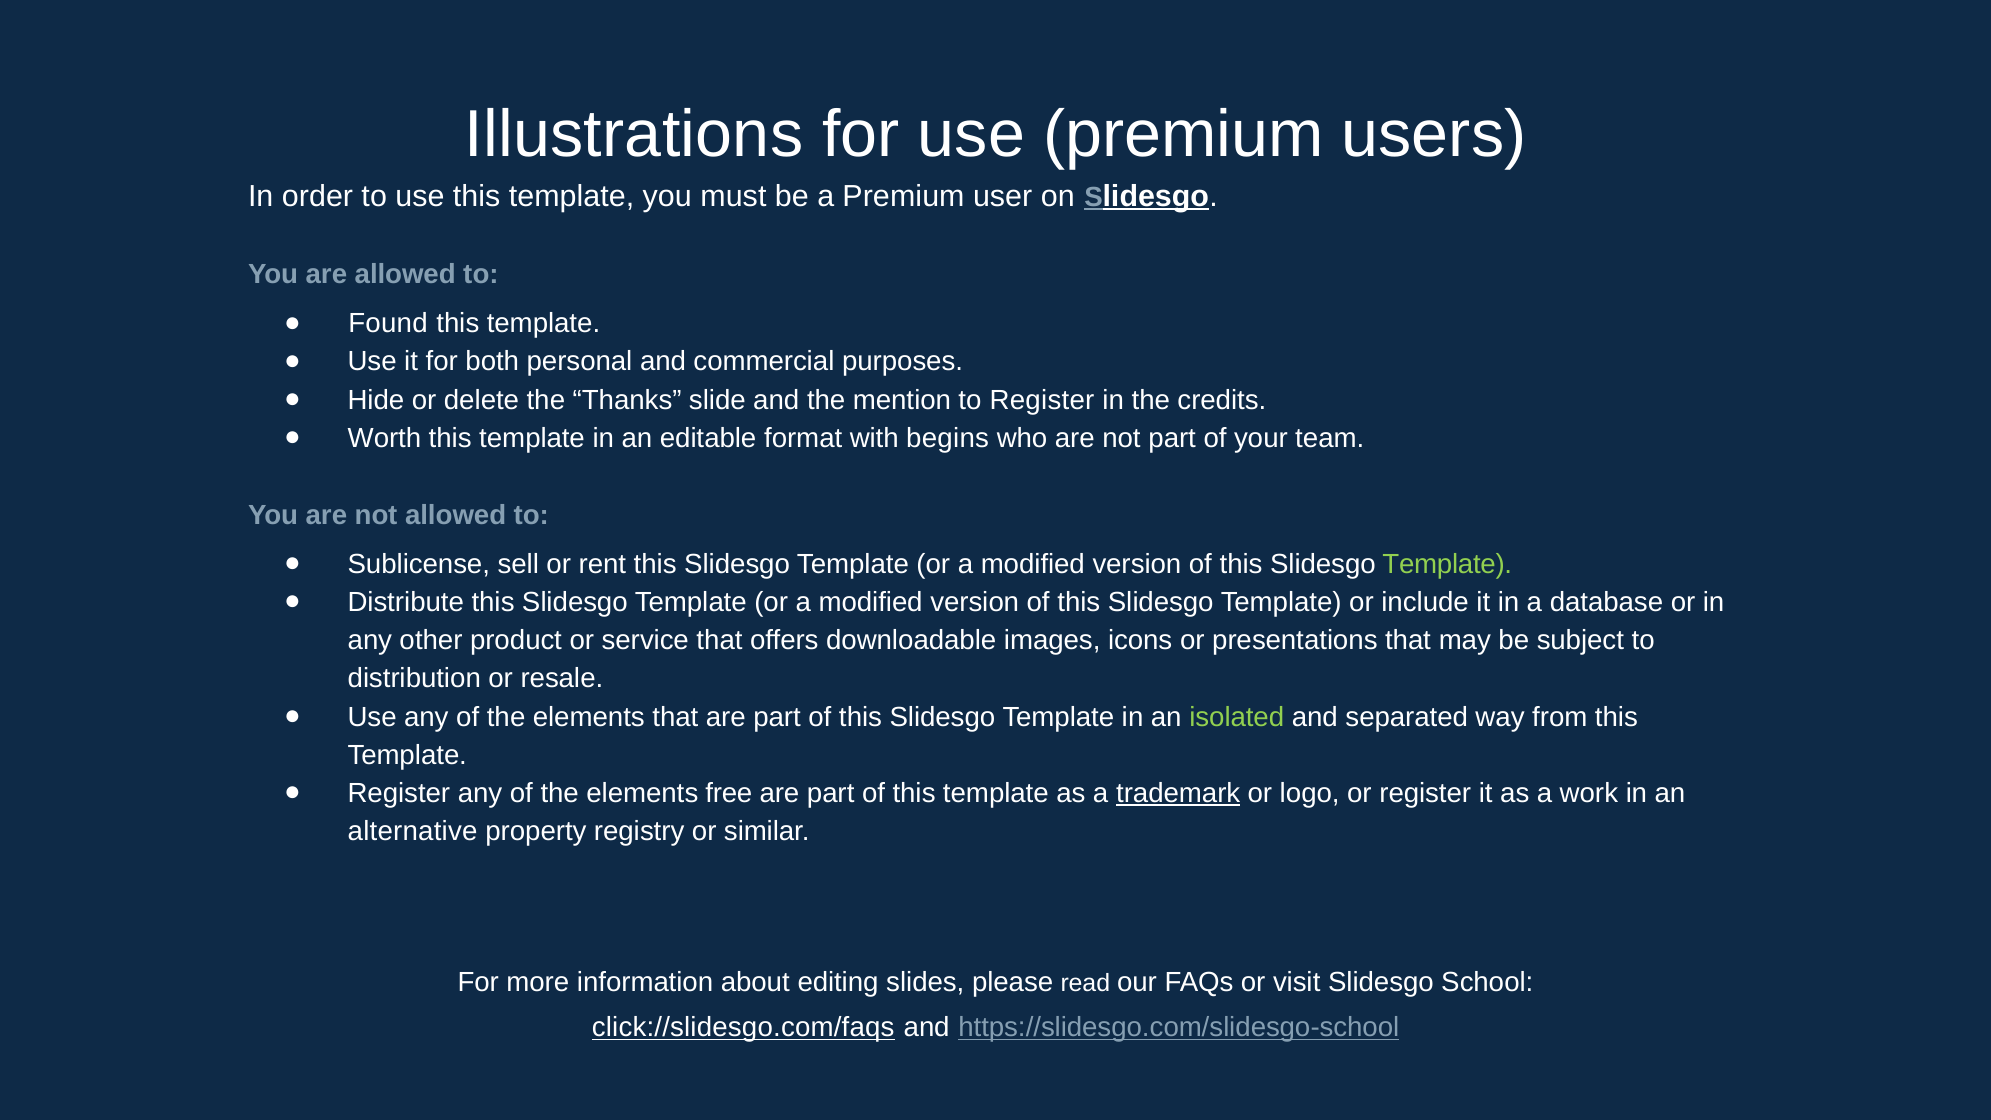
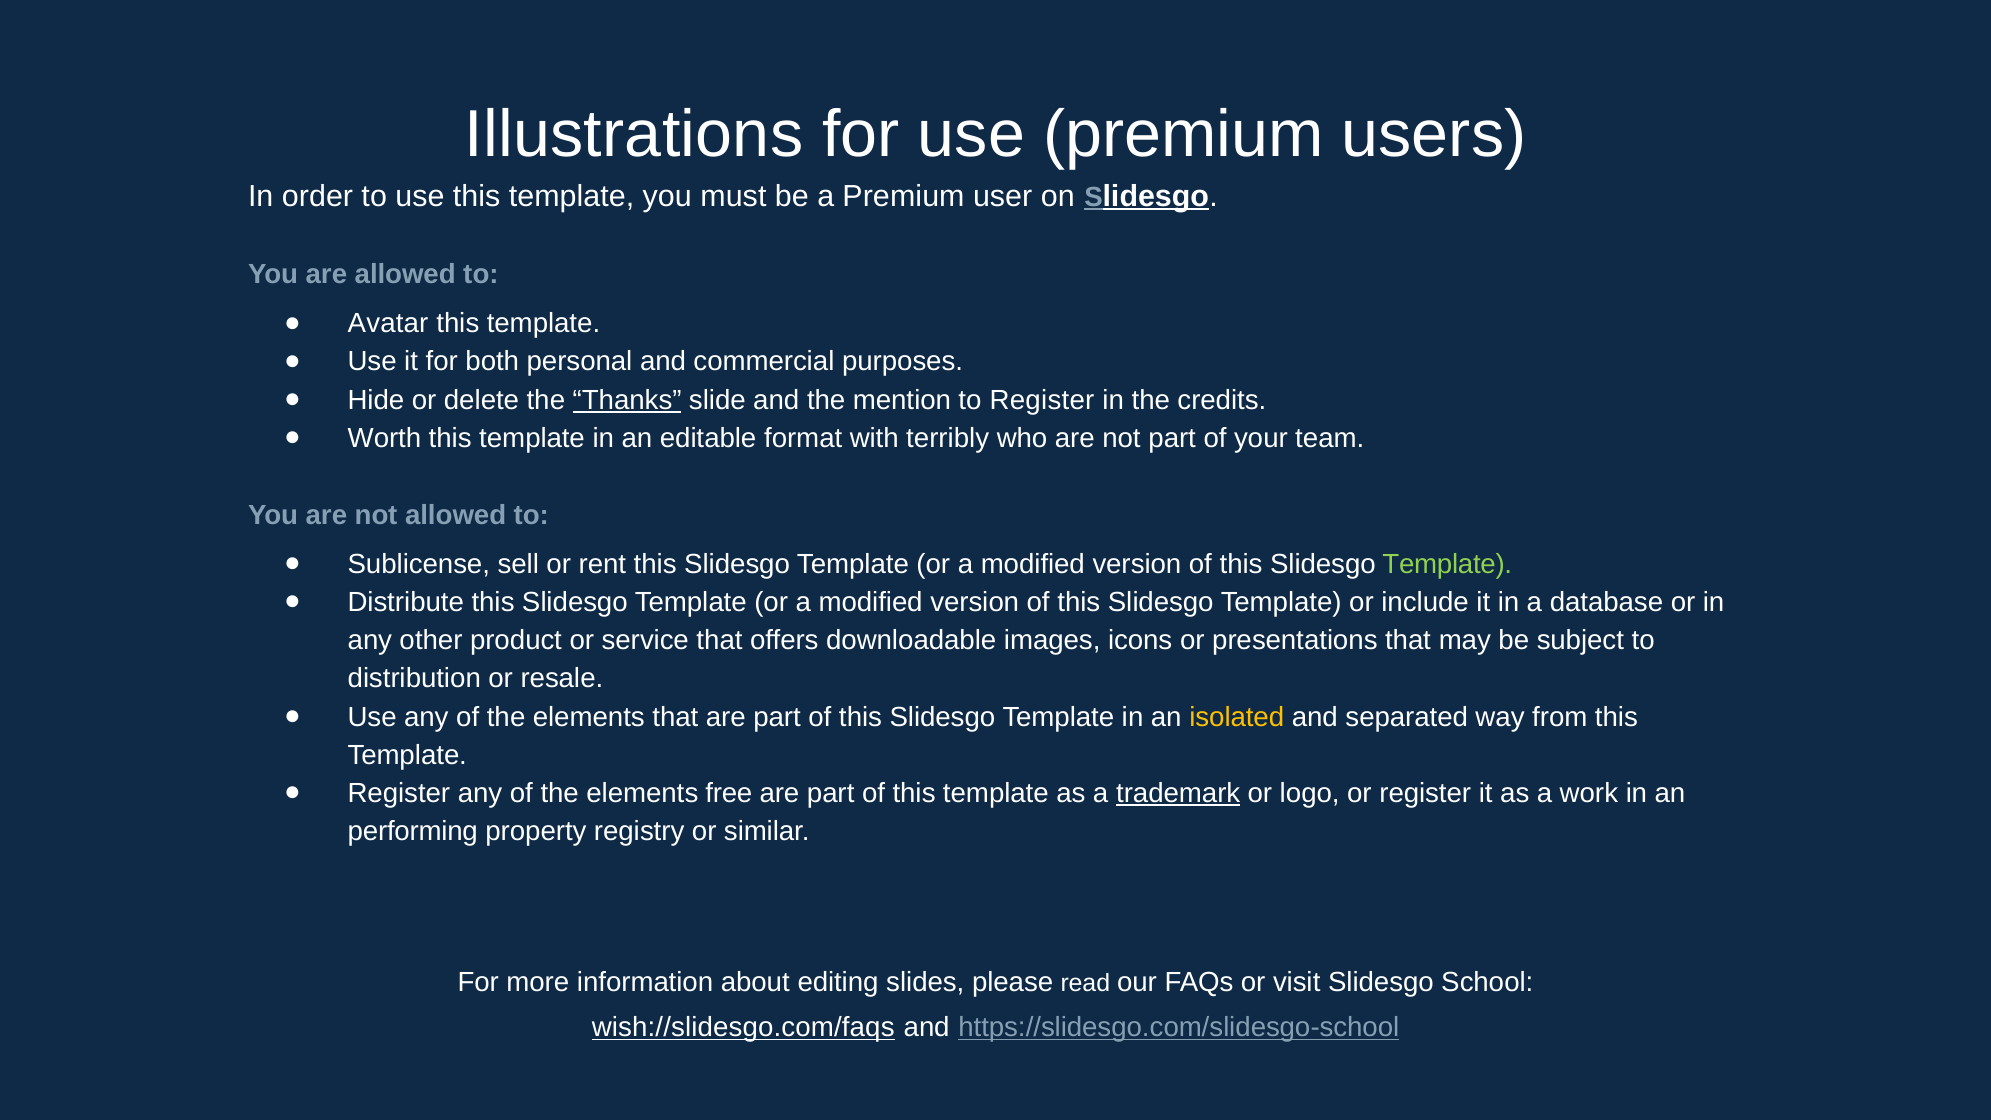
Found: Found -> Avatar
Thanks underline: none -> present
begins: begins -> terribly
isolated colour: light green -> yellow
alternative: alternative -> performing
click://slidesgo.com/faqs: click://slidesgo.com/faqs -> wish://slidesgo.com/faqs
